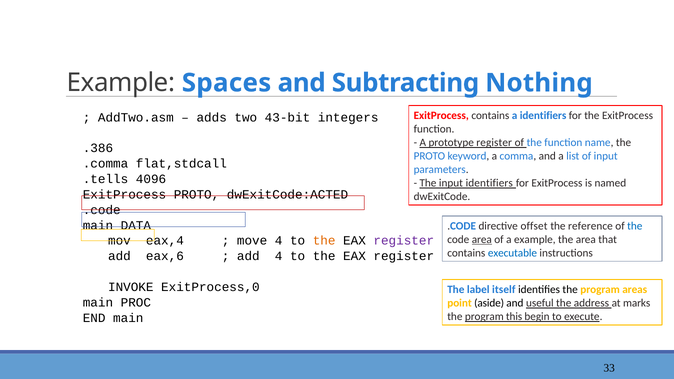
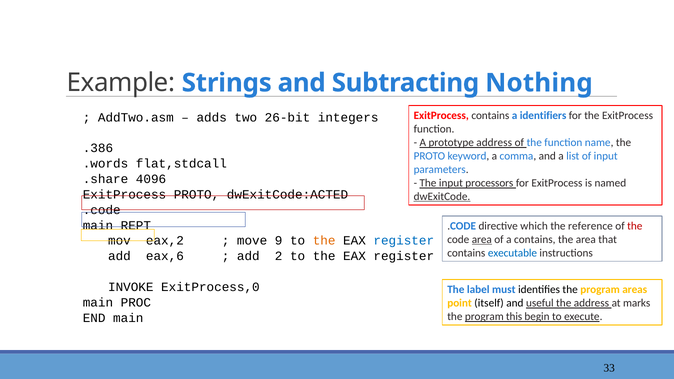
Spaces: Spaces -> Strings
43-bit: 43-bit -> 26-bit
prototype register: register -> address
.comma: .comma -> .words
.tells: .tells -> .share
input identifiers: identifiers -> processors
dwExitCode underline: none -> present
DATA: DATA -> REPT
offset: offset -> which
the at (635, 226) colour: blue -> red
a example: example -> contains
eax,4: eax,4 -> eax,2
move 4: 4 -> 9
register at (404, 241) colour: purple -> blue
add 4: 4 -> 2
itself: itself -> must
aside: aside -> itself
